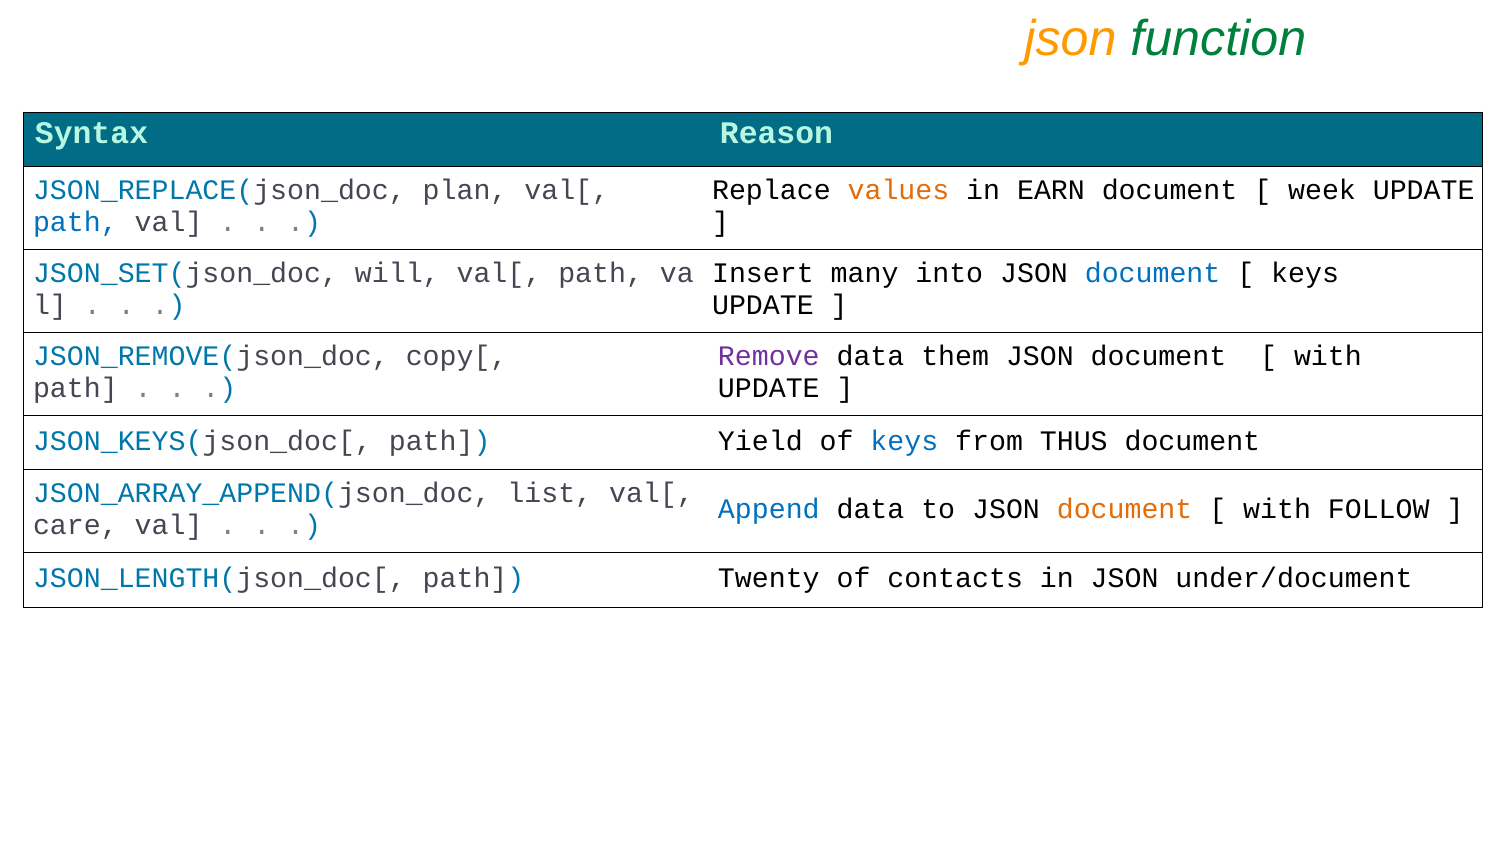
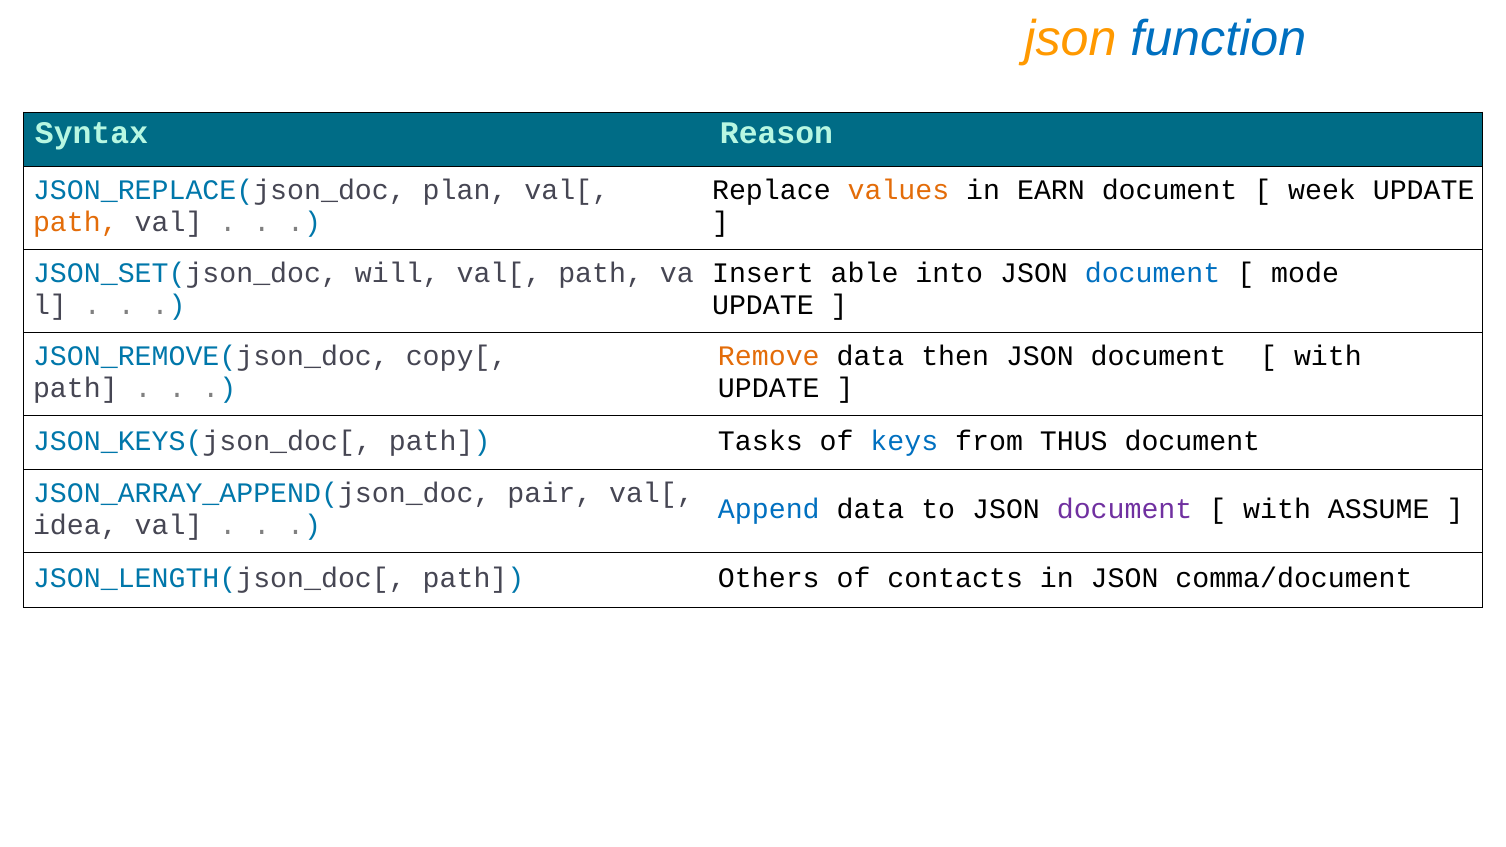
function colour: green -> blue
path at (75, 222) colour: blue -> orange
many: many -> able
keys at (1305, 273): keys -> mode
Remove colour: purple -> orange
them: them -> then
Yield: Yield -> Tasks
list: list -> pair
document at (1125, 510) colour: orange -> purple
FOLLOW: FOLLOW -> ASSUME
care: care -> idea
Twenty: Twenty -> Others
under/document: under/document -> comma/document
